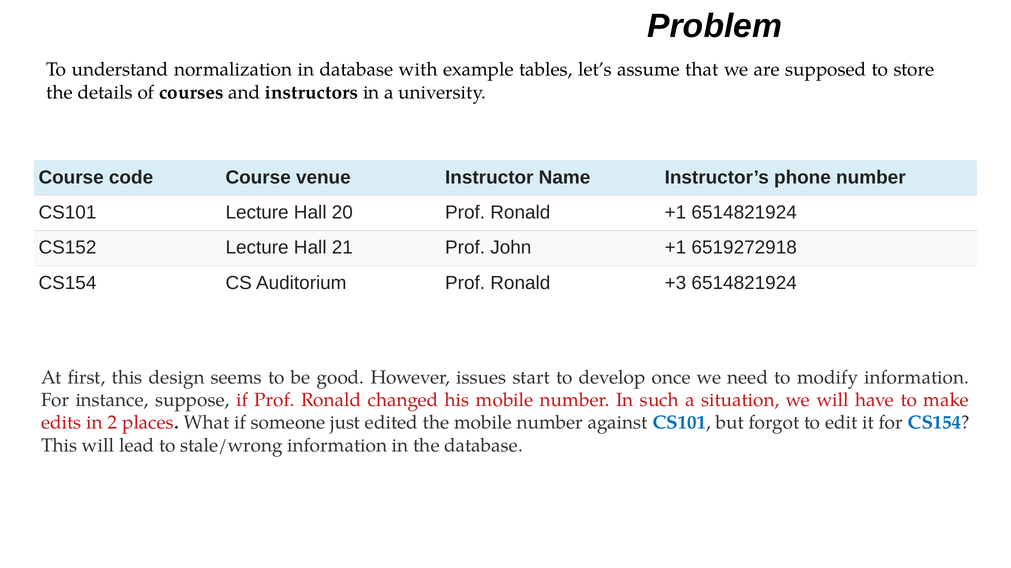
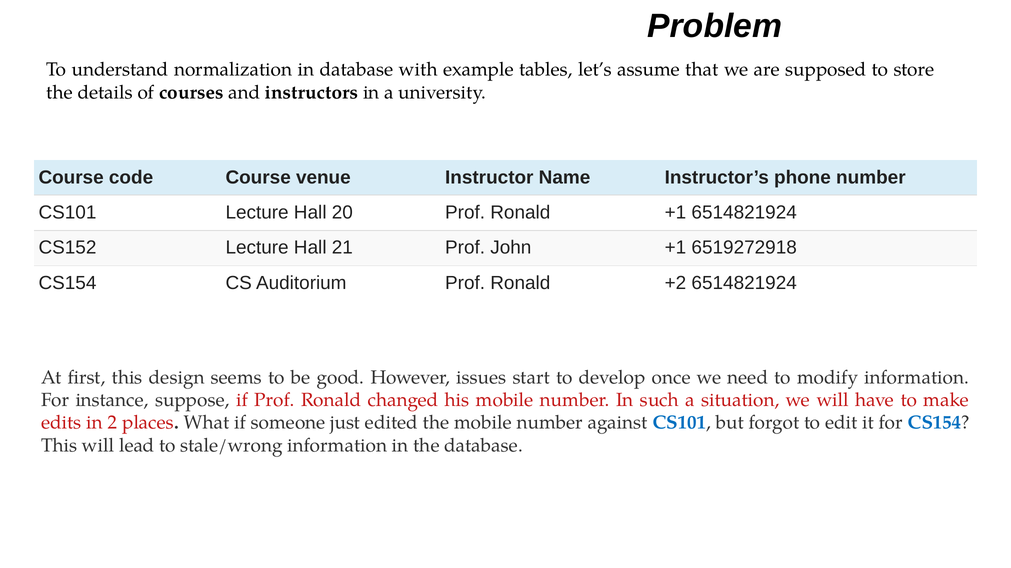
+3: +3 -> +2
